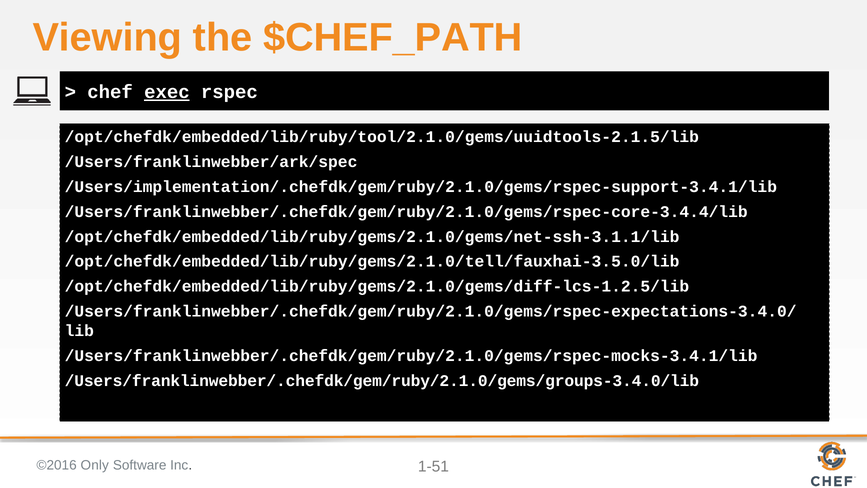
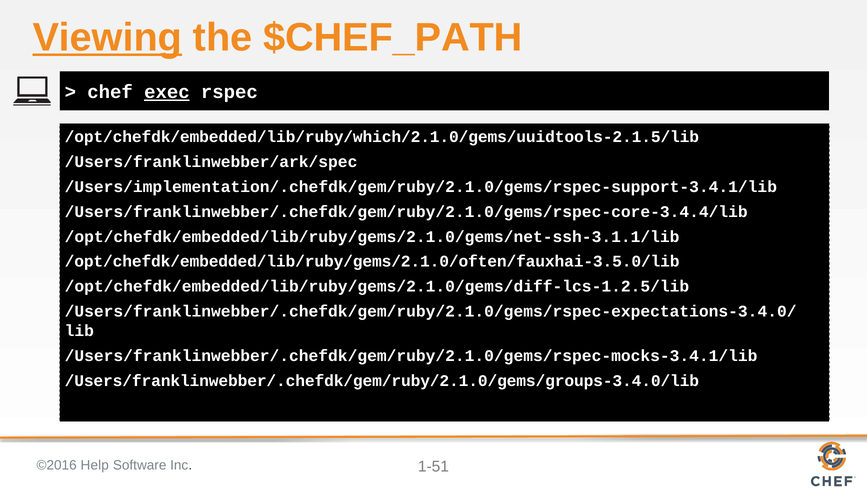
Viewing underline: none -> present
/opt/chefdk/embedded/lib/ruby/tool/2.1.0/gems/uuidtools-2.1.5/lib: /opt/chefdk/embedded/lib/ruby/tool/2.1.0/gems/uuidtools-2.1.5/lib -> /opt/chefdk/embedded/lib/ruby/which/2.1.0/gems/uuidtools-2.1.5/lib
/opt/chefdk/embedded/lib/ruby/gems/2.1.0/tell/fauxhai-3.5.0/lib: /opt/chefdk/embedded/lib/ruby/gems/2.1.0/tell/fauxhai-3.5.0/lib -> /opt/chefdk/embedded/lib/ruby/gems/2.1.0/often/fauxhai-3.5.0/lib
Only: Only -> Help
